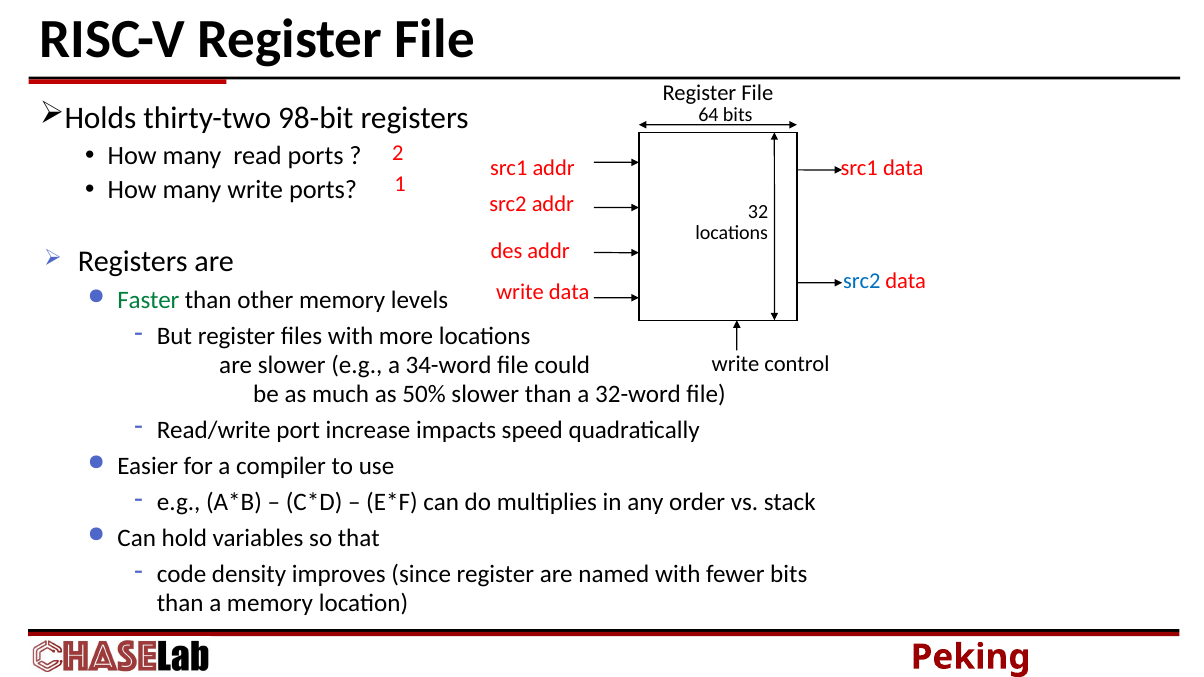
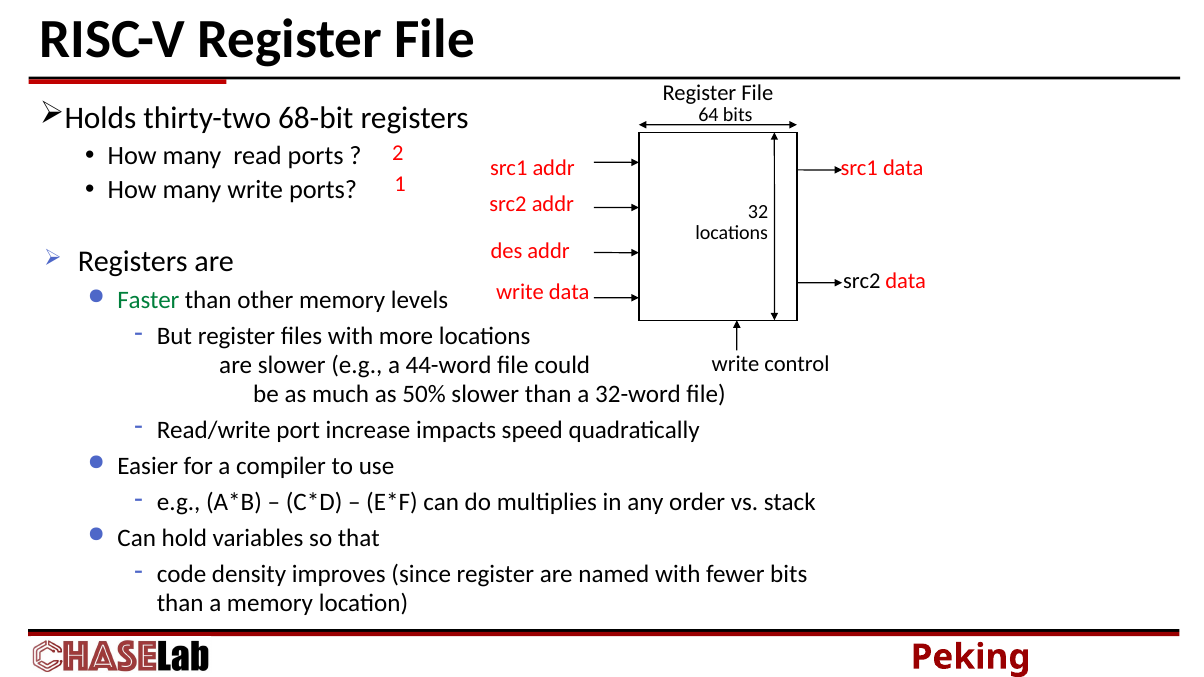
98-bit: 98-bit -> 68-bit
src2 at (862, 282) colour: blue -> black
34-word: 34-word -> 44-word
